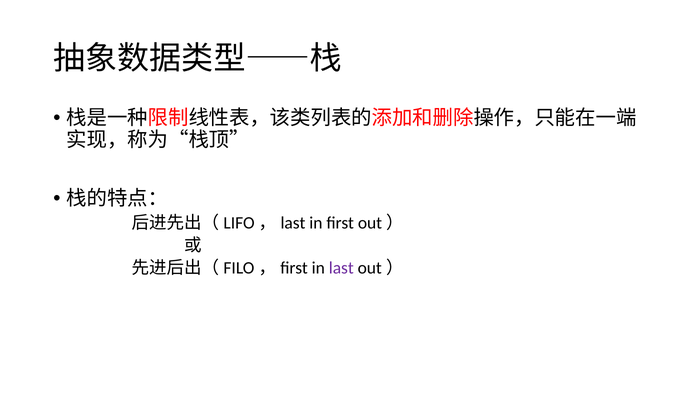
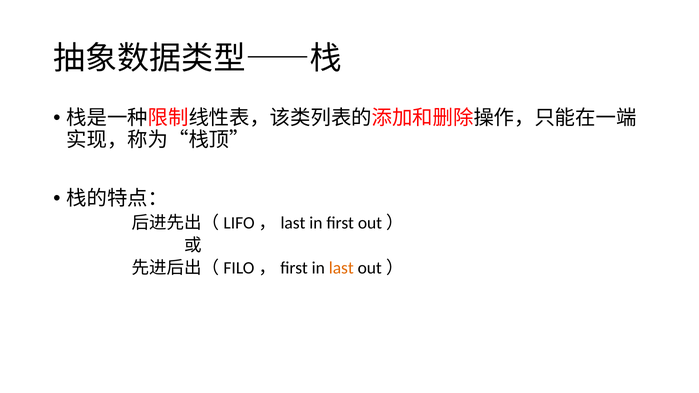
last colour: purple -> orange
